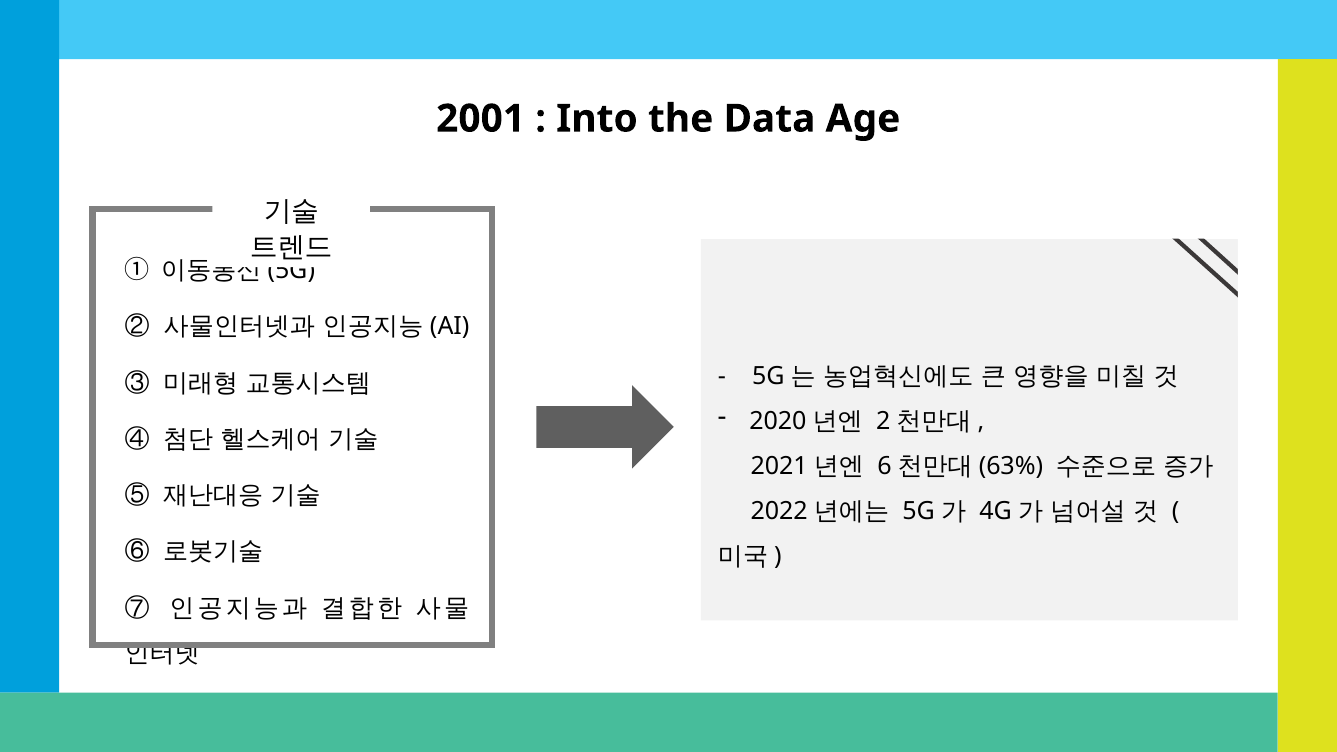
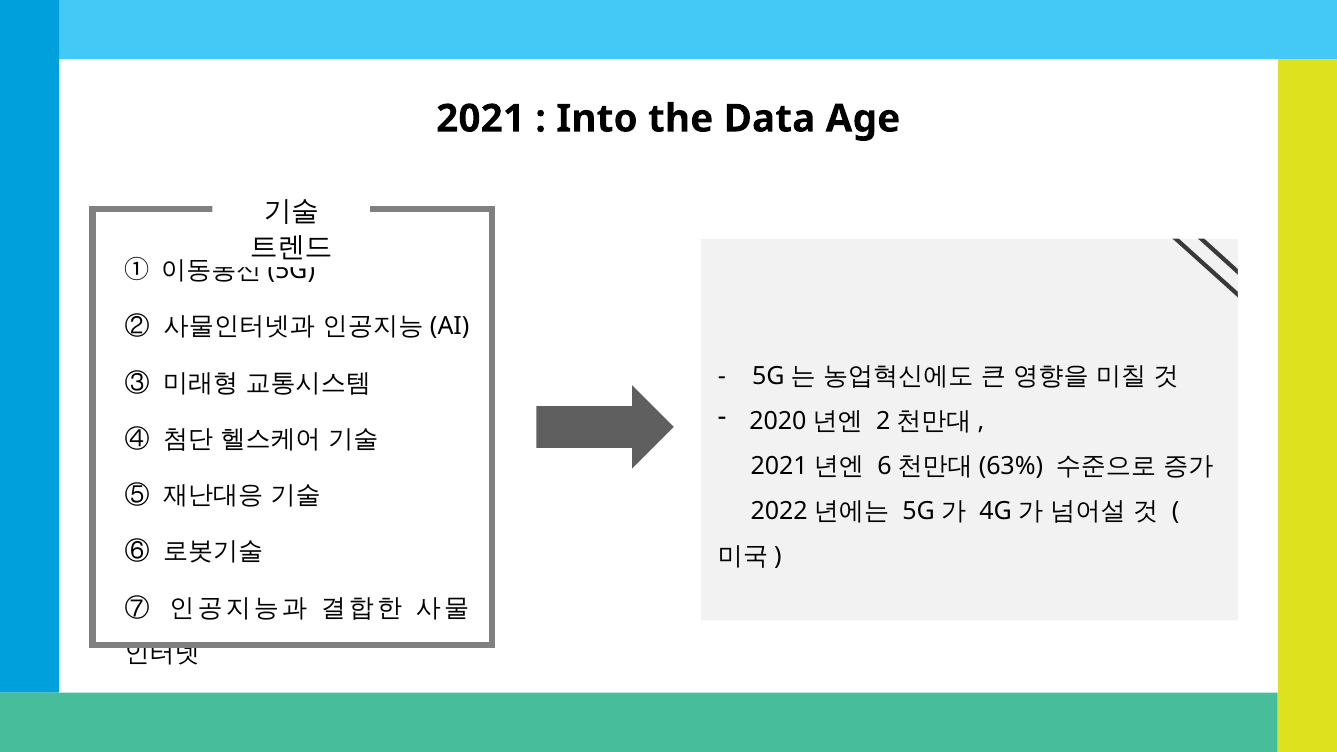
2001: 2001 -> 2021
